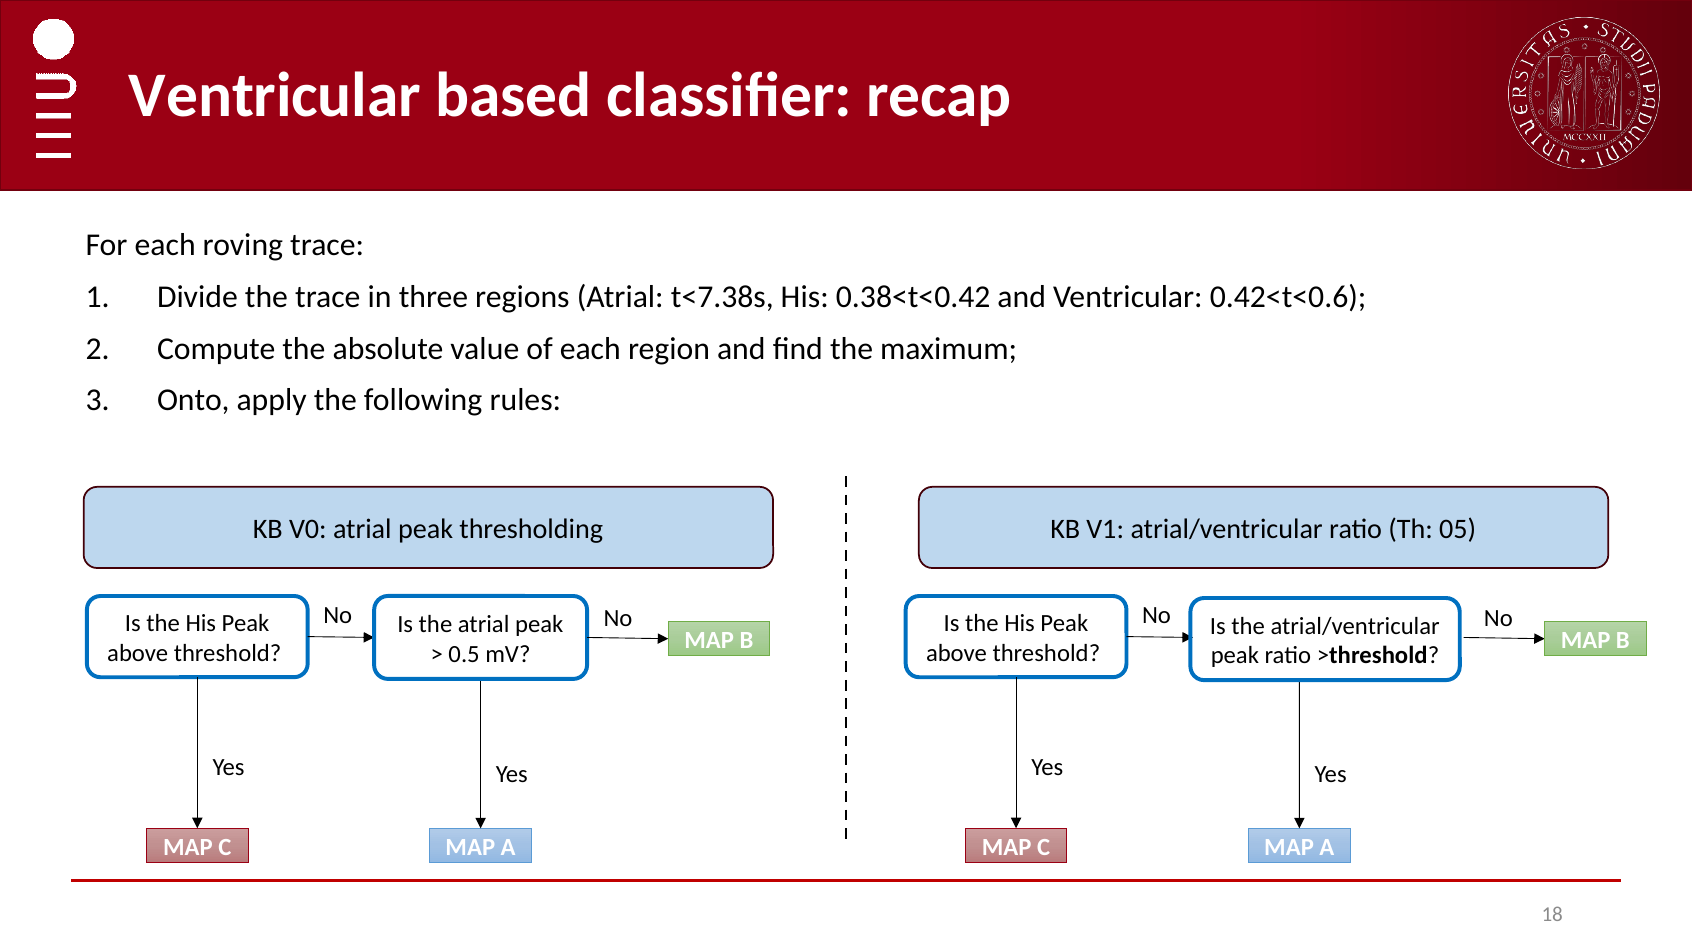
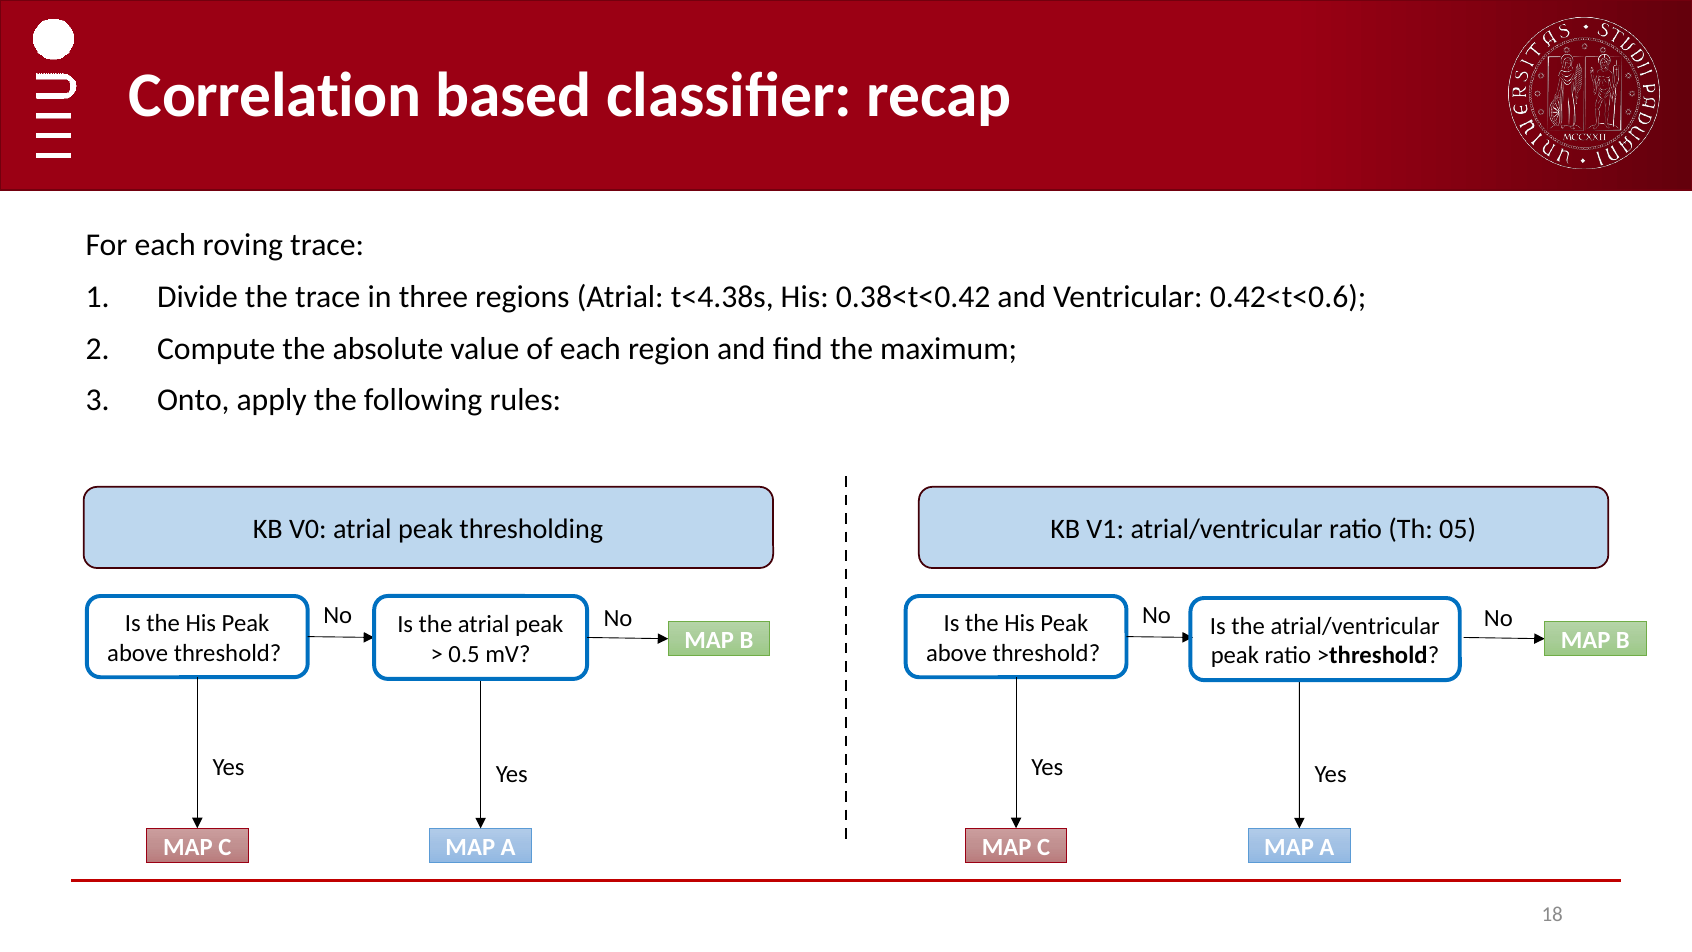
Ventricular at (275, 96): Ventricular -> Correlation
t<7.38s: t<7.38s -> t<4.38s
